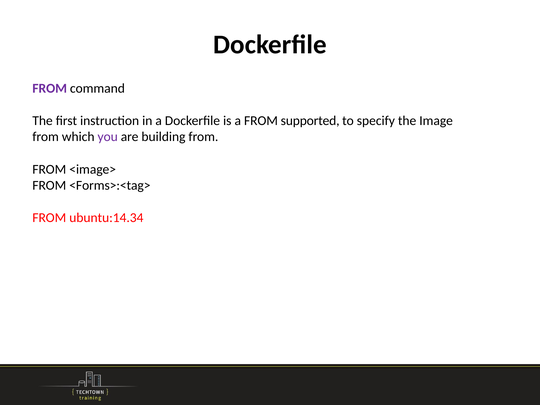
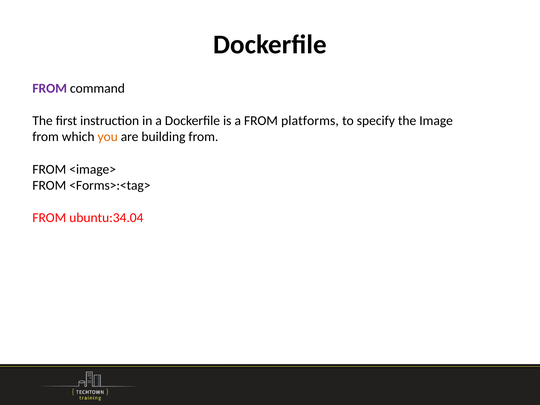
supported: supported -> platforms
you colour: purple -> orange
ubuntu:14.34: ubuntu:14.34 -> ubuntu:34.04
